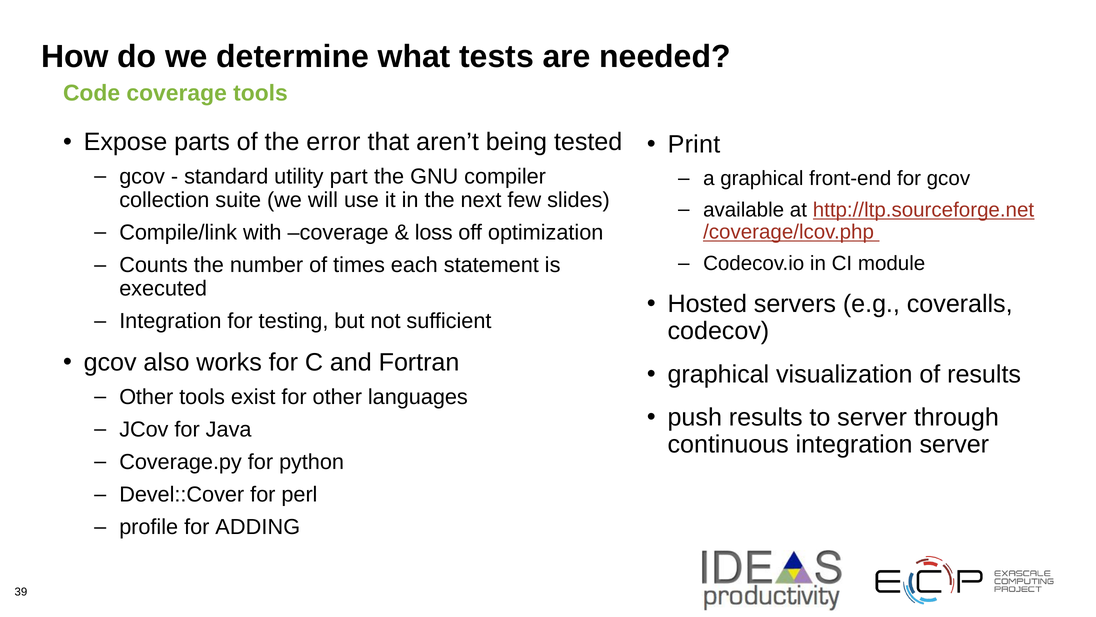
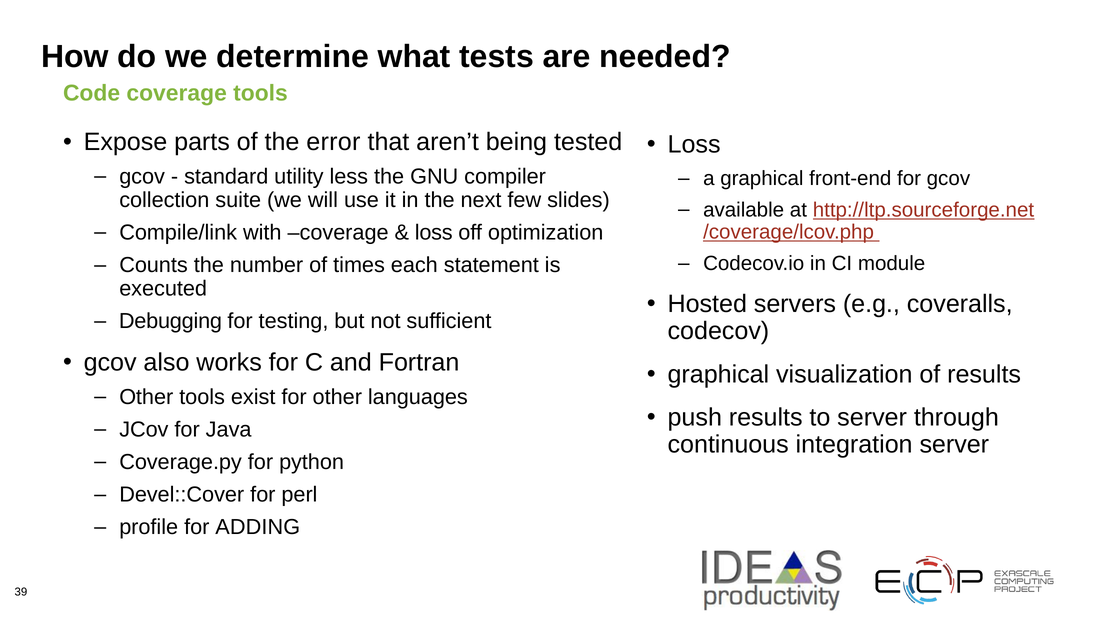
Print at (694, 145): Print -> Loss
part: part -> less
Integration at (170, 321): Integration -> Debugging
